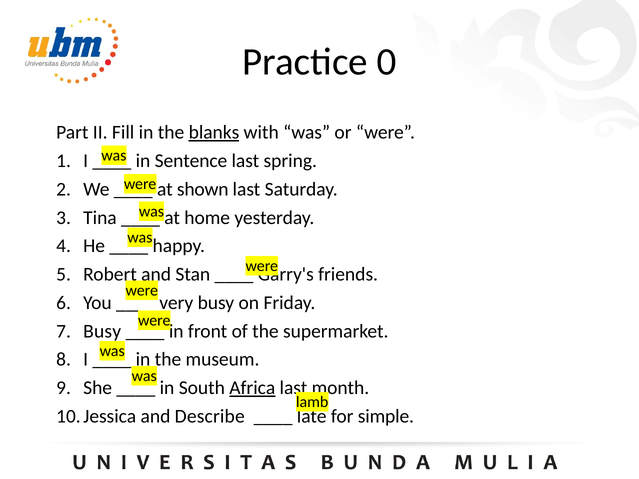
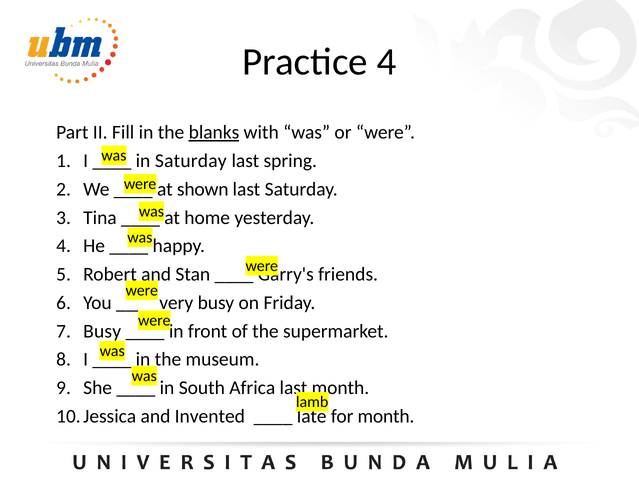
Practice 0: 0 -> 4
in Sentence: Sentence -> Saturday
Africa underline: present -> none
Describe: Describe -> Invented
for simple: simple -> month
